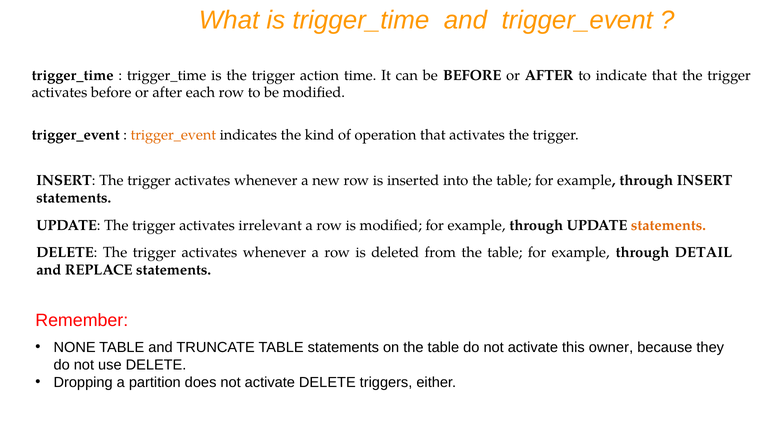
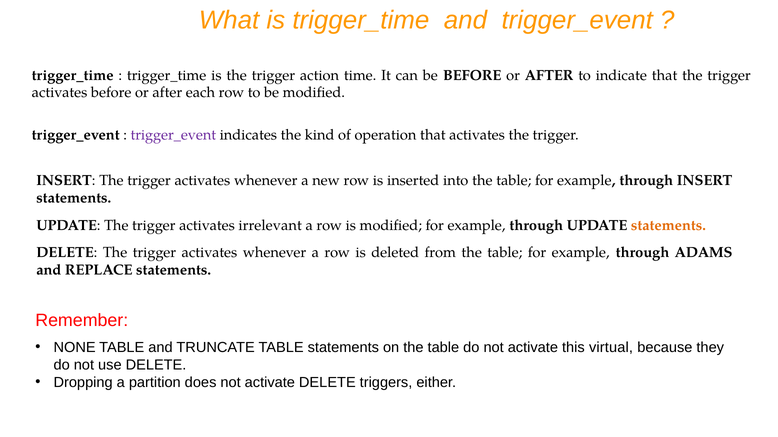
trigger_event at (173, 135) colour: orange -> purple
DETAIL: DETAIL -> ADAMS
owner: owner -> virtual
